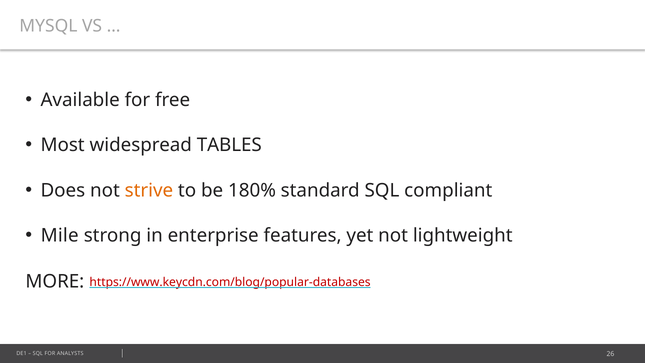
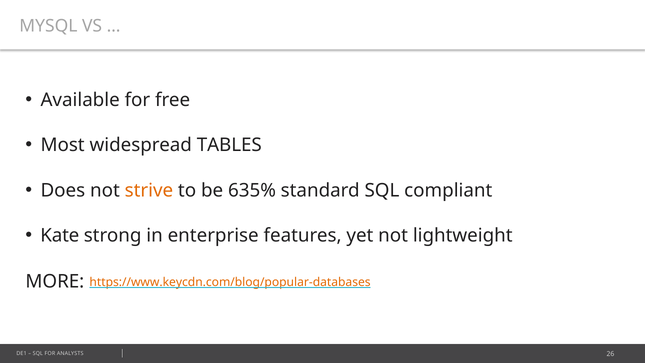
180%: 180% -> 635%
Mile: Mile -> Kate
https://www.keycdn.com/blog/popular-databases colour: red -> orange
